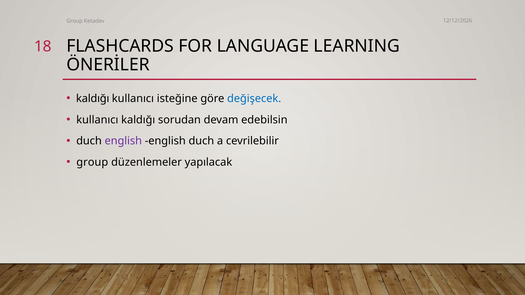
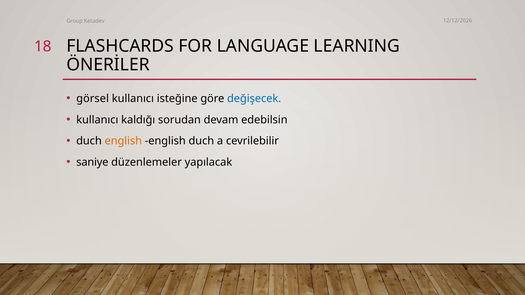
kaldığı at (93, 99): kaldığı -> görsel
english at (123, 141) colour: purple -> orange
group at (92, 162): group -> saniye
